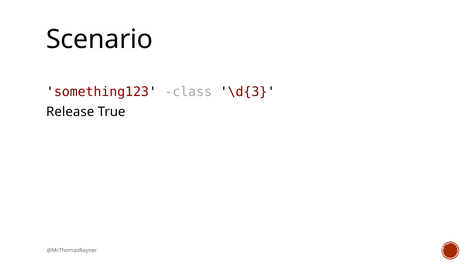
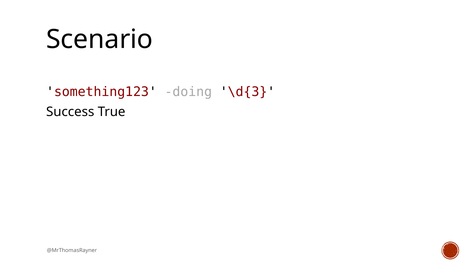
class: class -> doing
Release: Release -> Success
